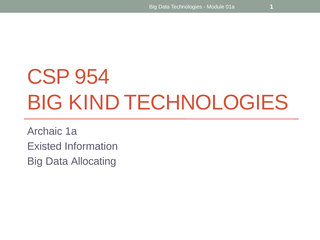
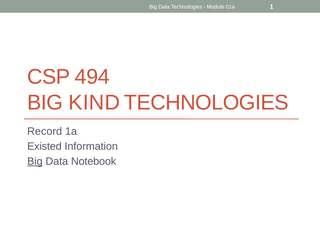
954: 954 -> 494
Archaic: Archaic -> Record
Big at (35, 161) underline: none -> present
Allocating: Allocating -> Notebook
